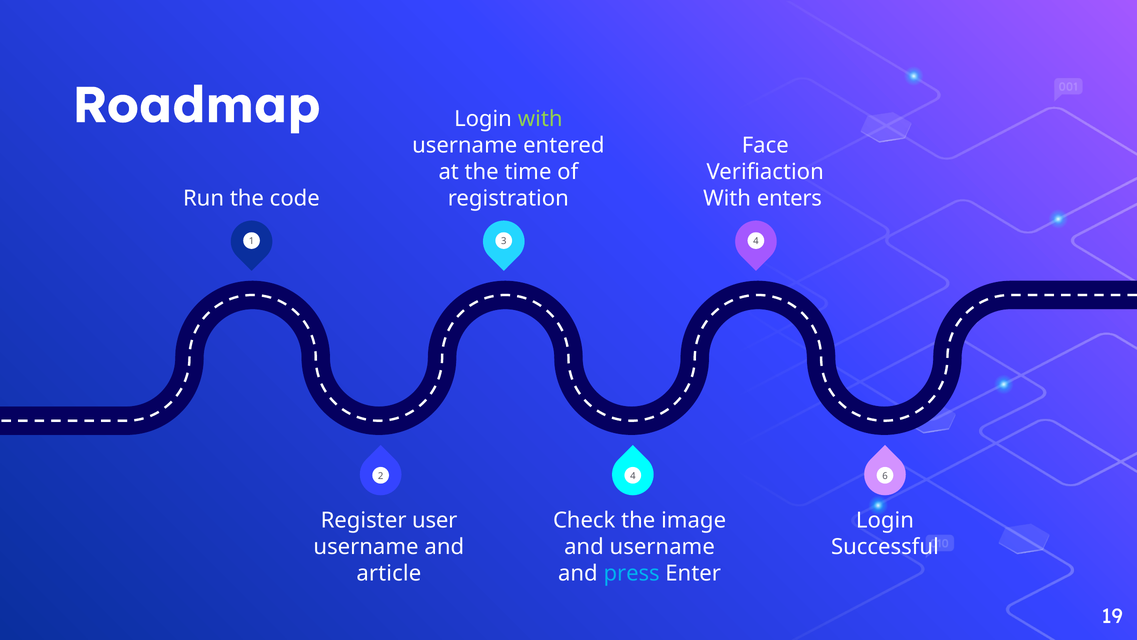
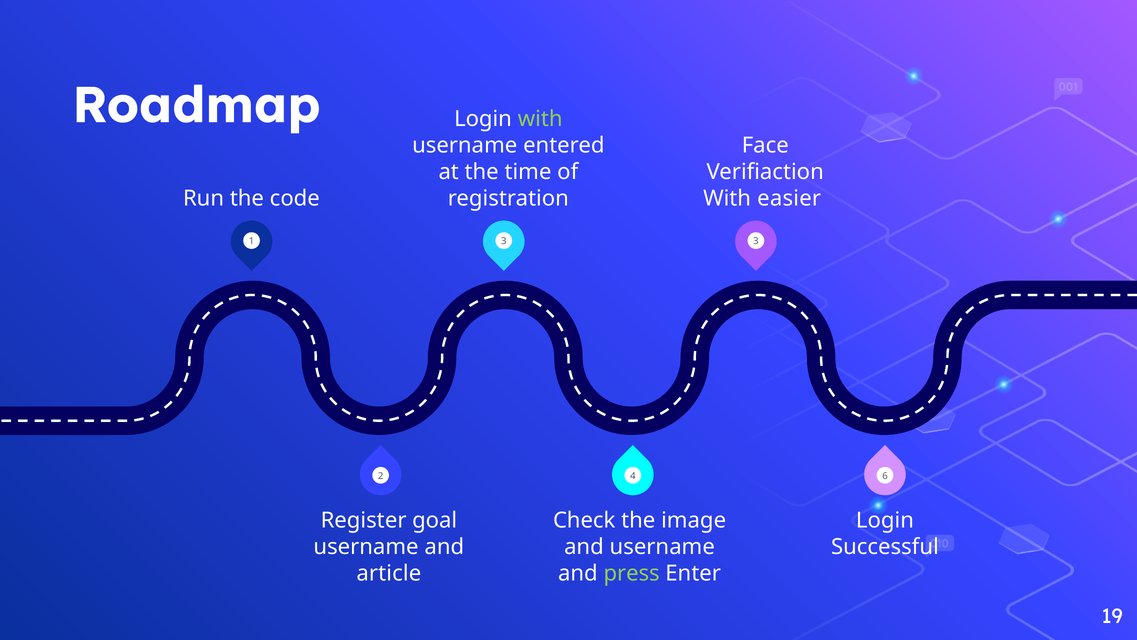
enters: enters -> easier
3 4: 4 -> 3
user: user -> goal
press colour: light blue -> light green
